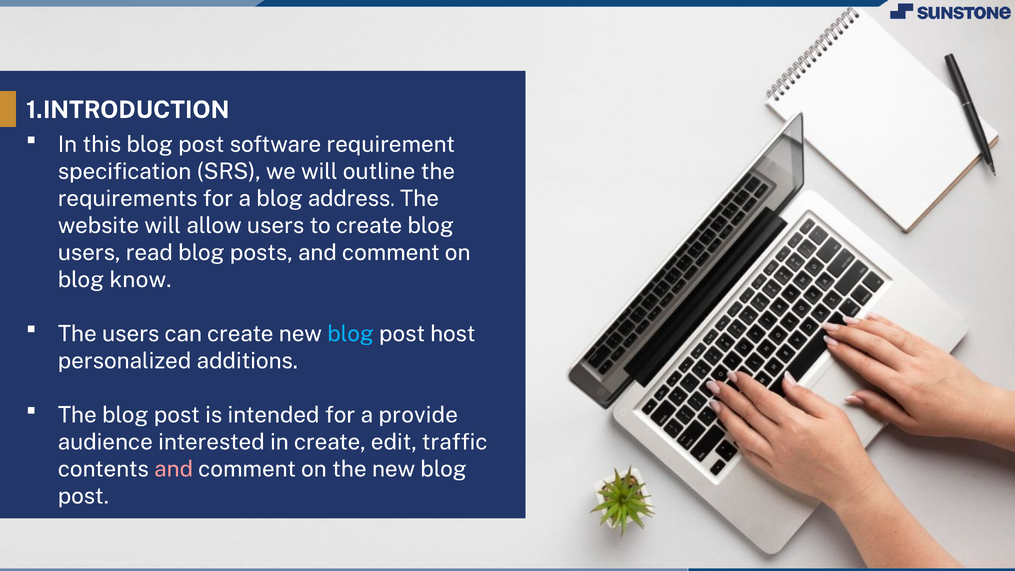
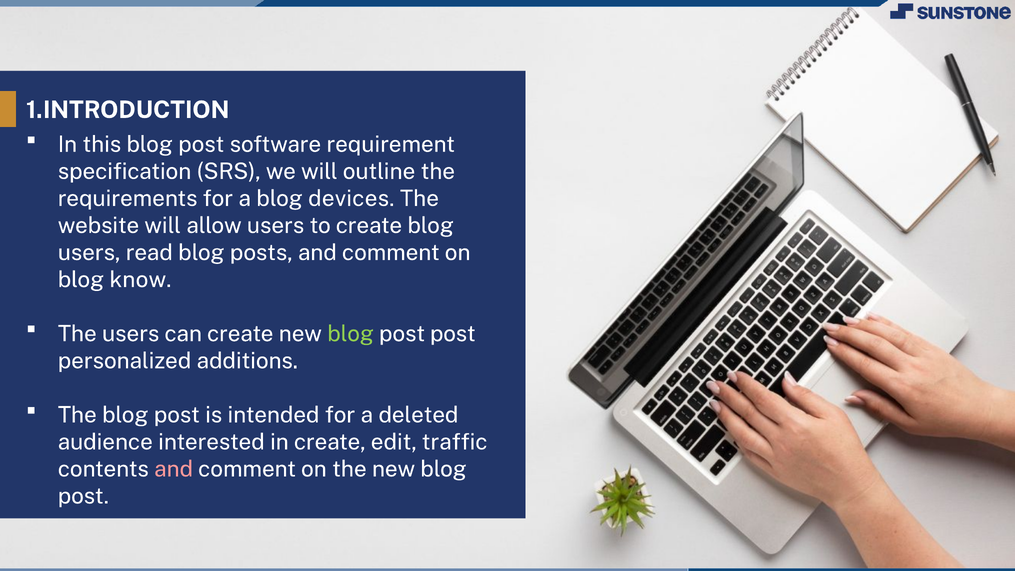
address: address -> devices
blog at (351, 334) colour: light blue -> light green
post host: host -> post
provide: provide -> deleted
